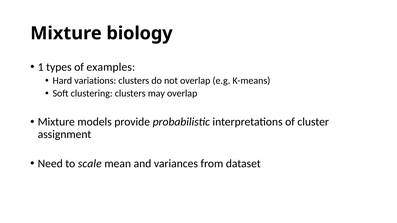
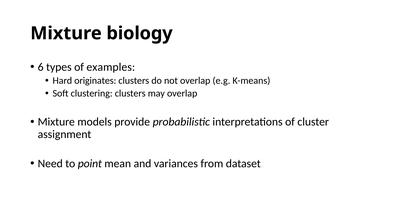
1: 1 -> 6
variations: variations -> originates
scale: scale -> point
